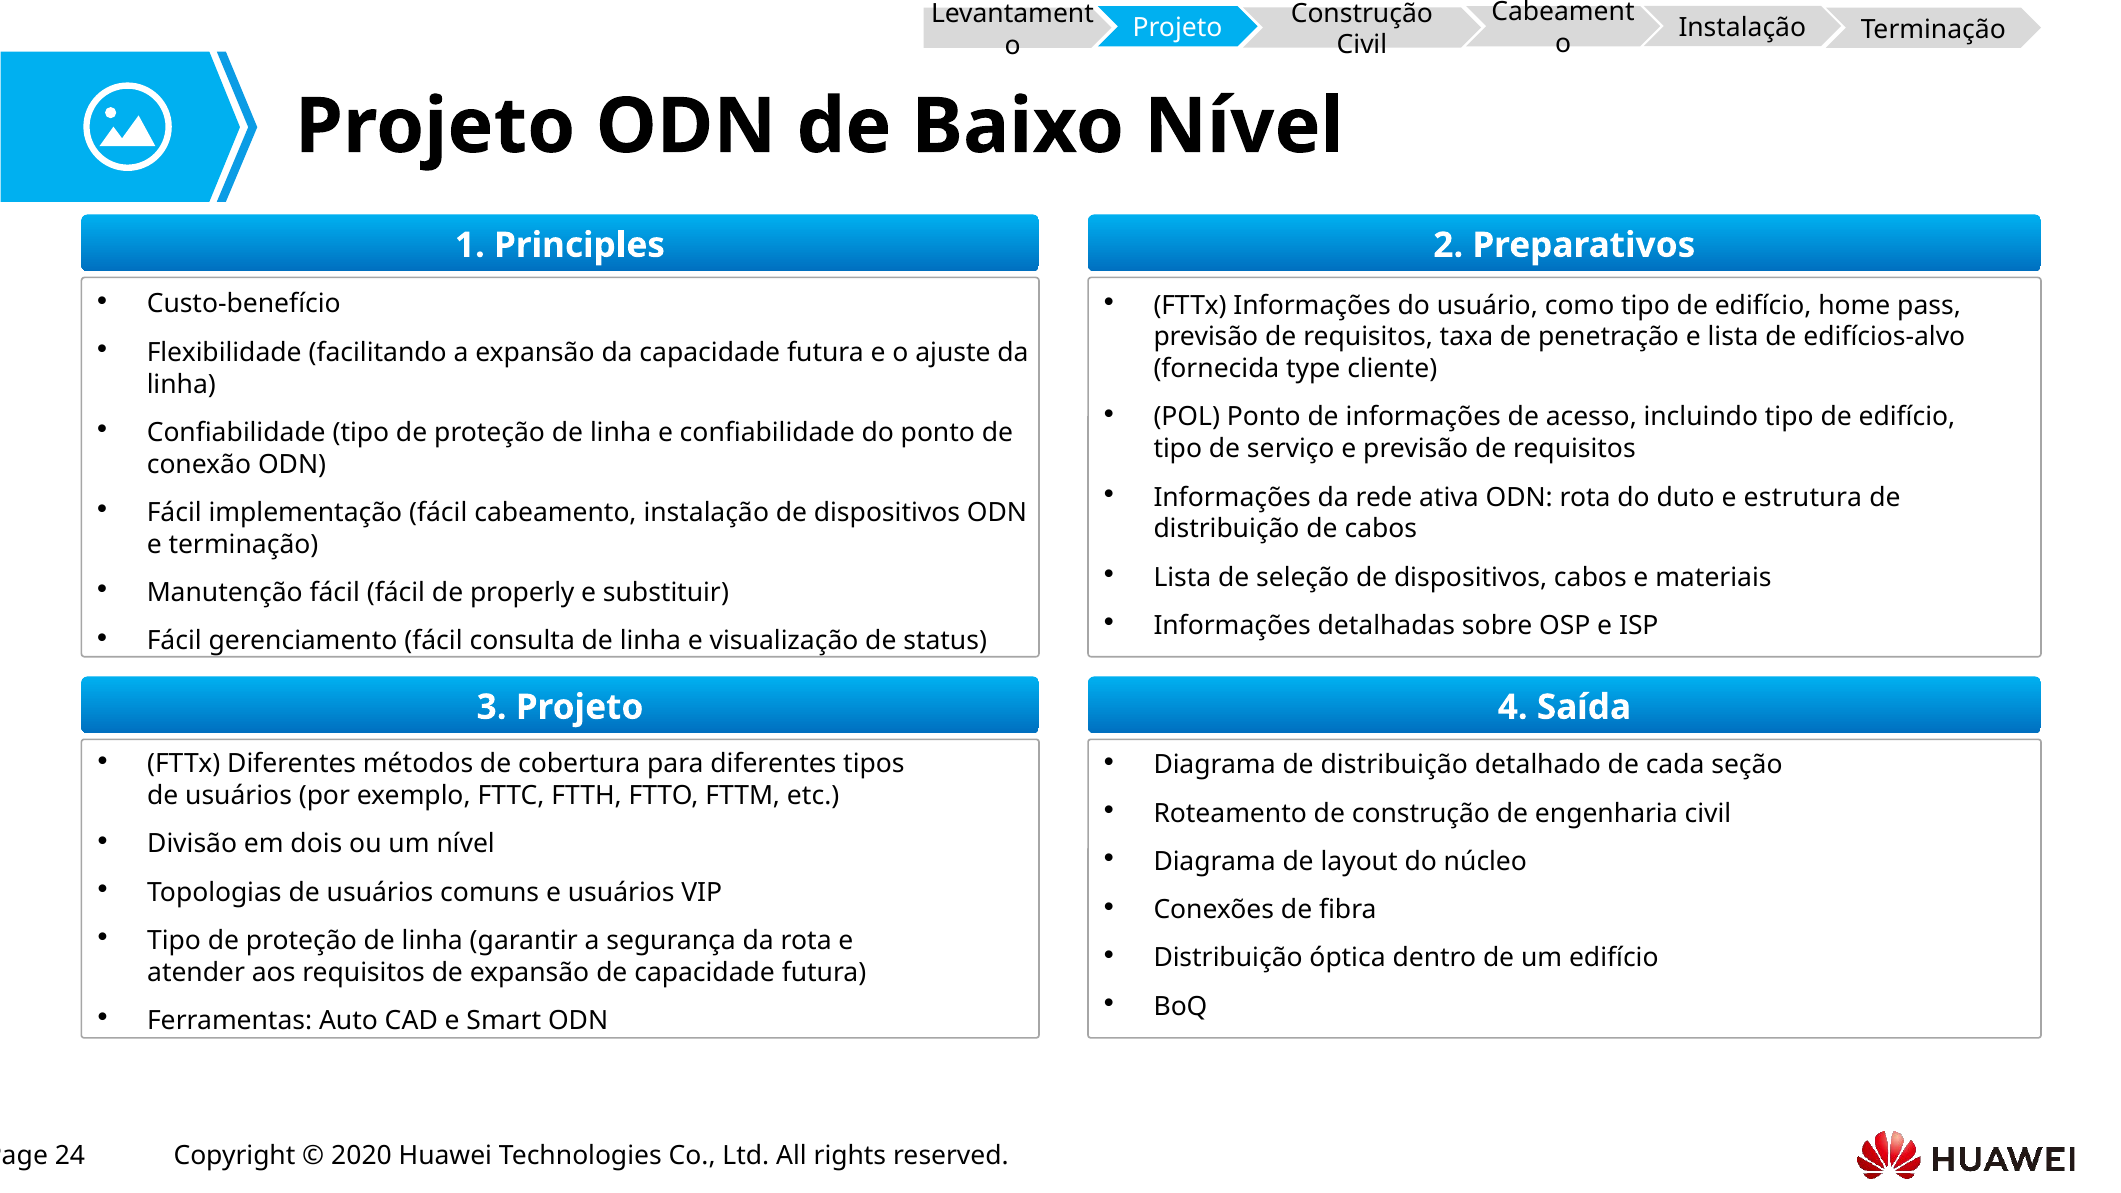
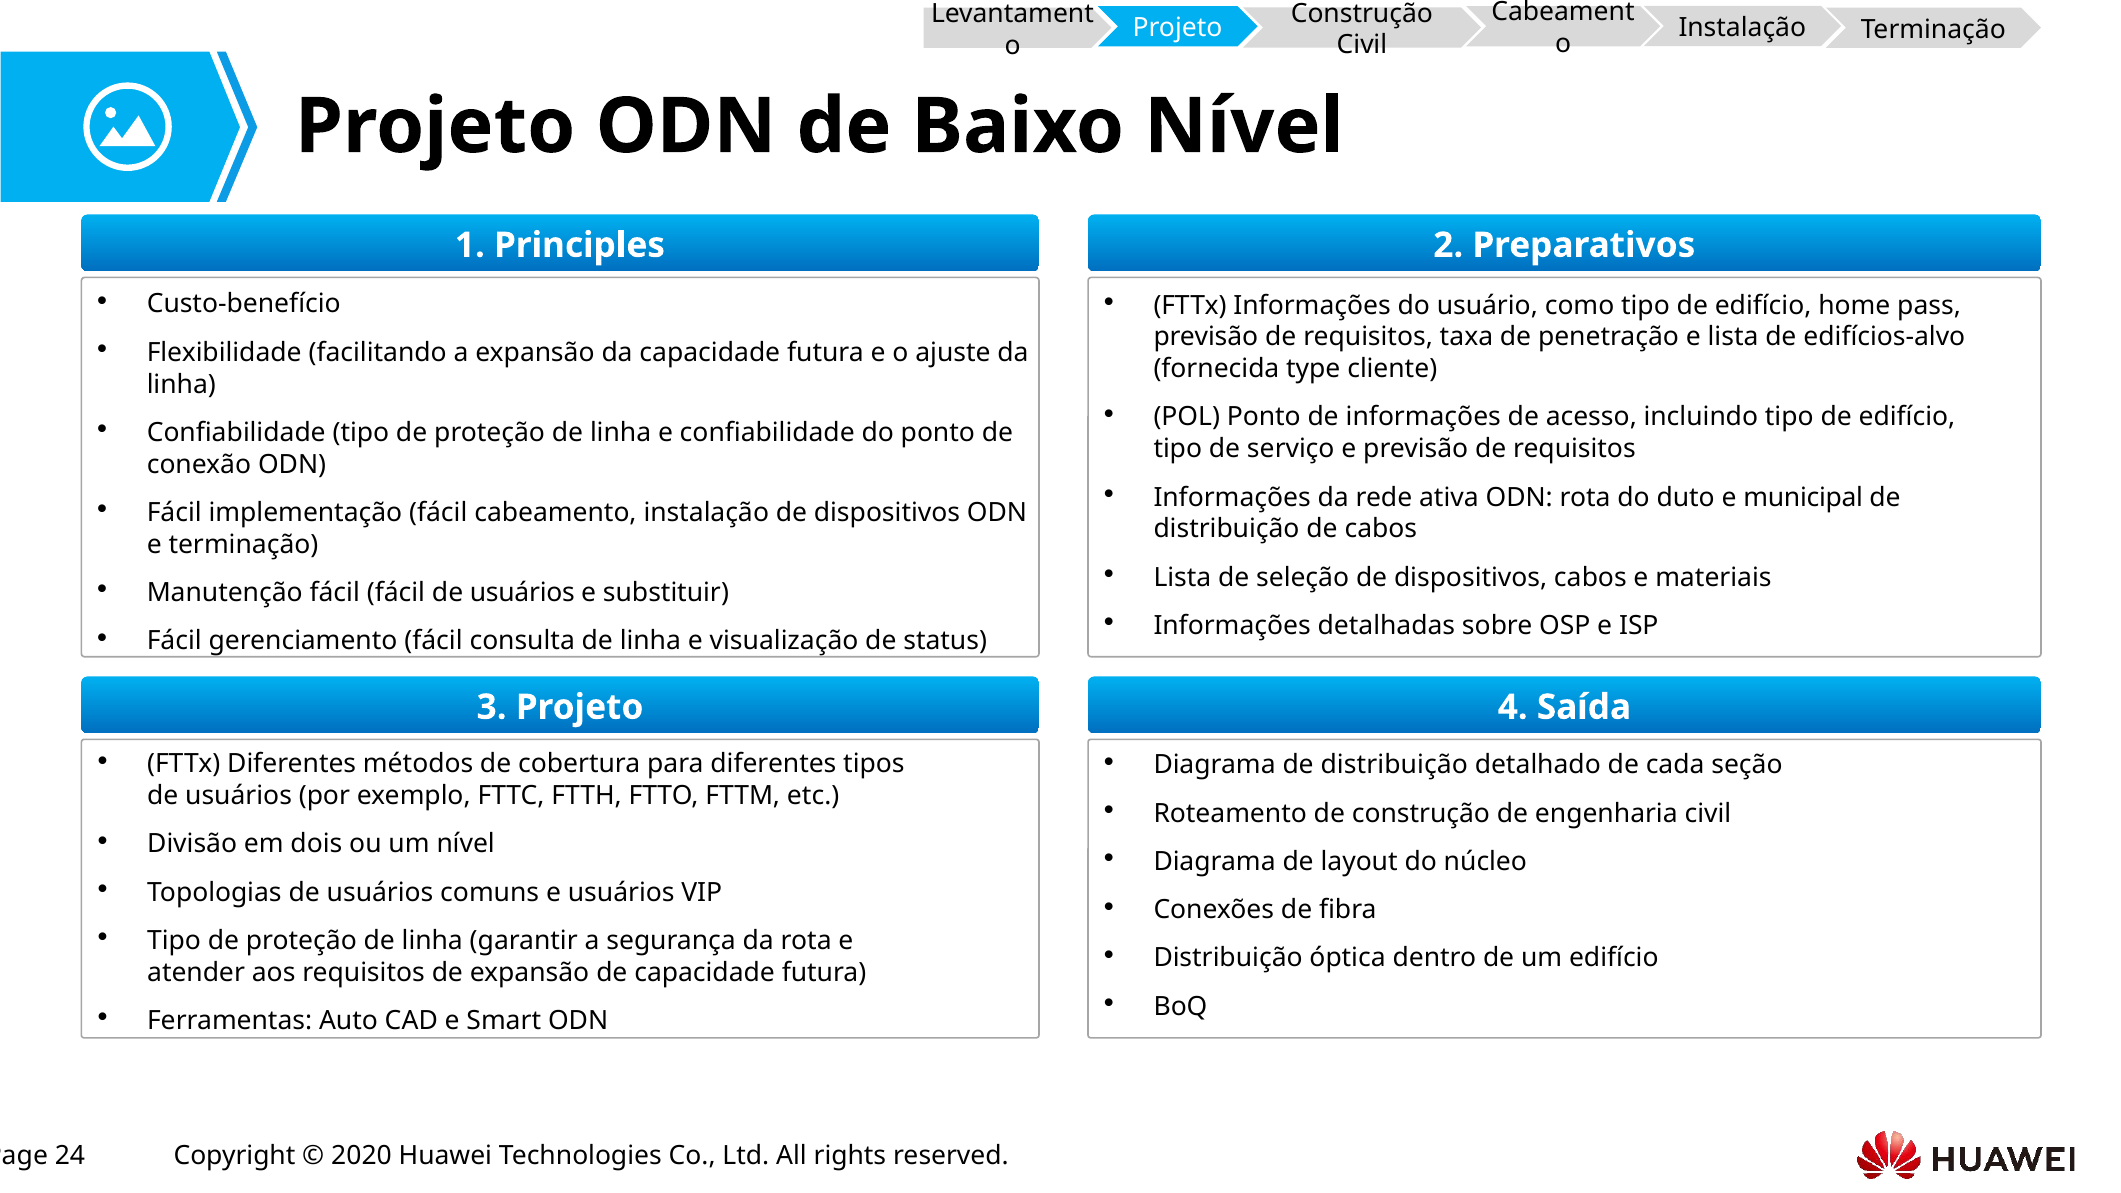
estrutura: estrutura -> municipal
fácil de properly: properly -> usuários
